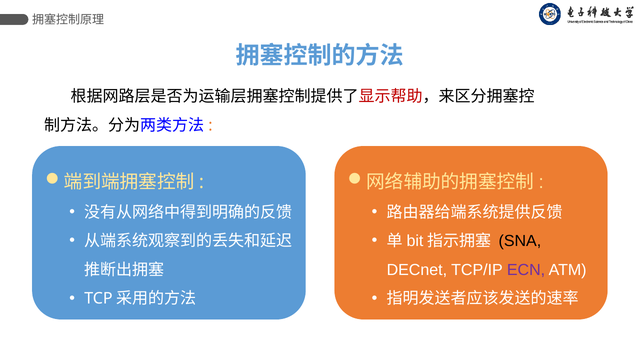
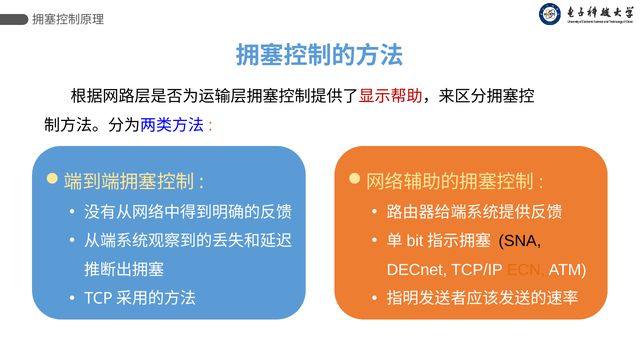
ECN colour: purple -> orange
